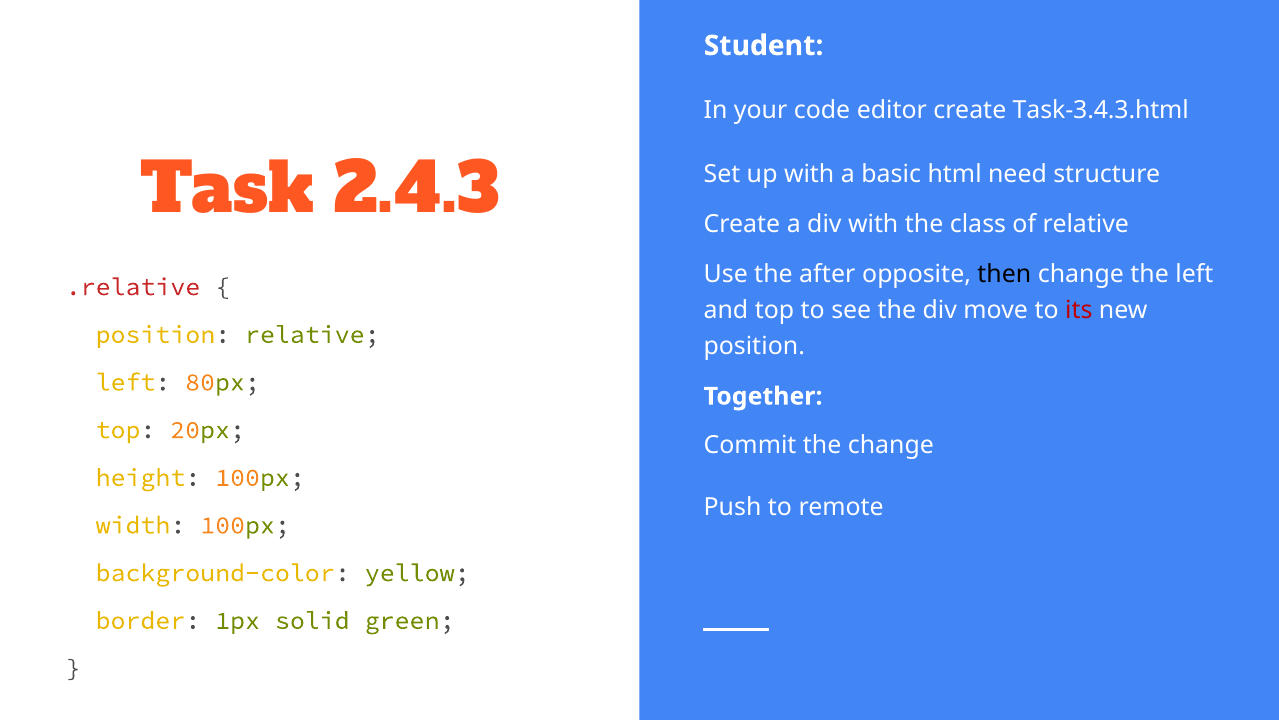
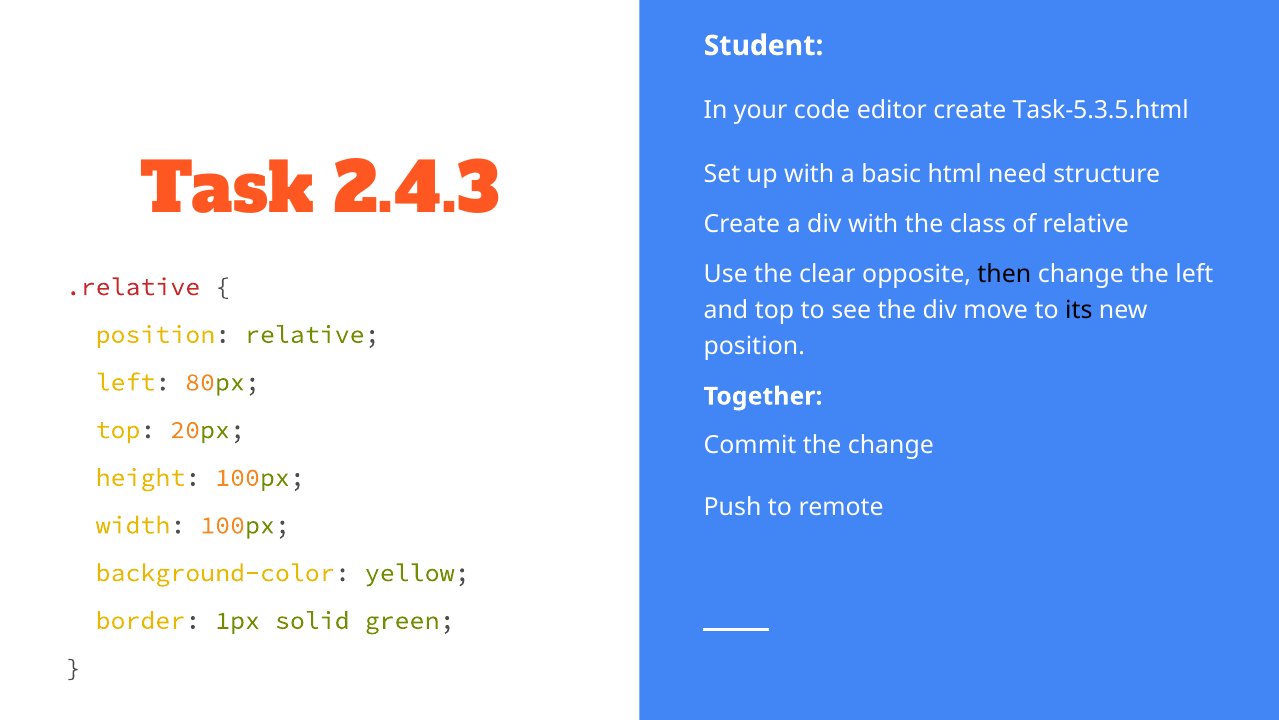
Task-3.4.3.html: Task-3.4.3.html -> Task-5.3.5.html
after: after -> clear
its colour: red -> black
